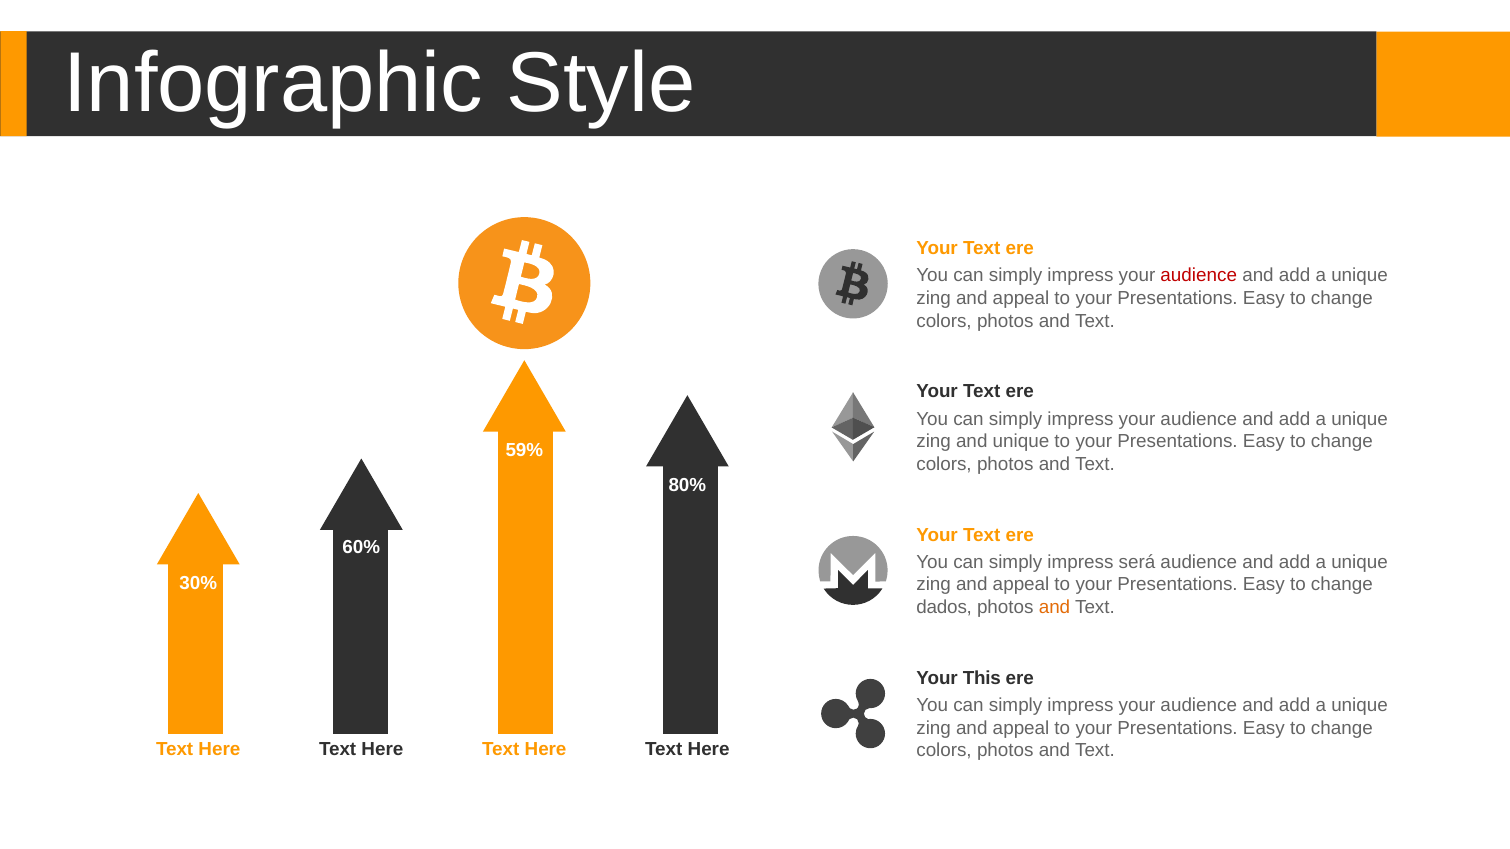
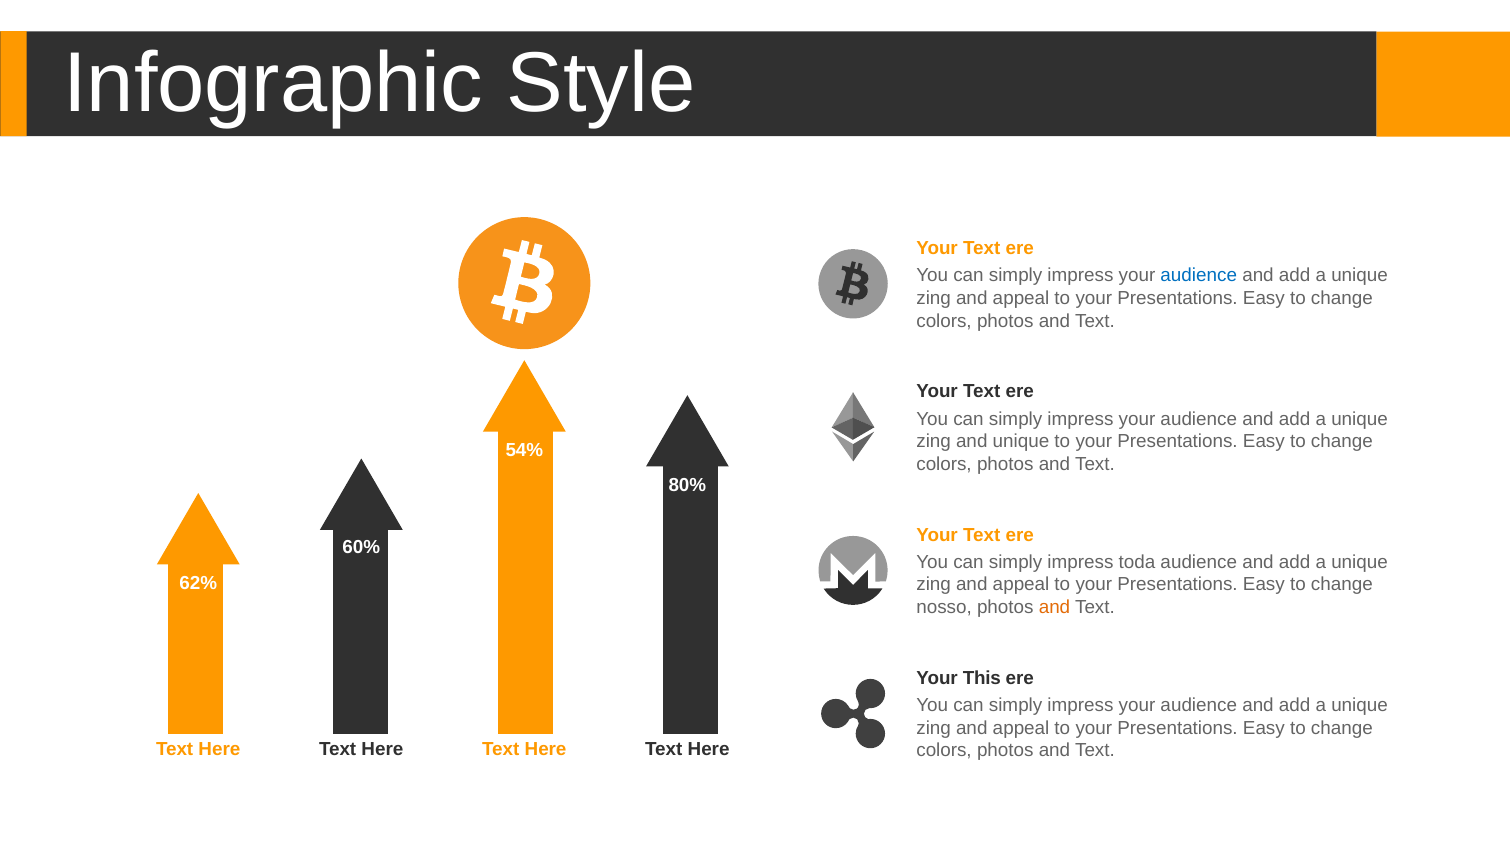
audience at (1199, 276) colour: red -> blue
59%: 59% -> 54%
será: será -> toda
30%: 30% -> 62%
dados: dados -> nosso
